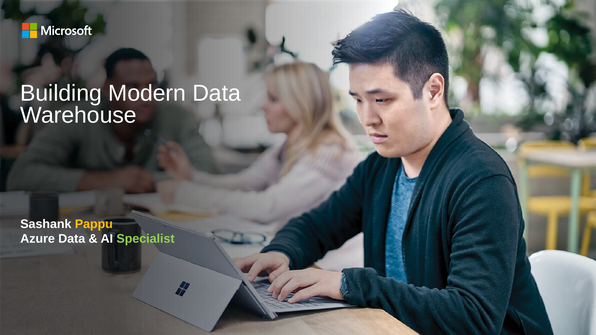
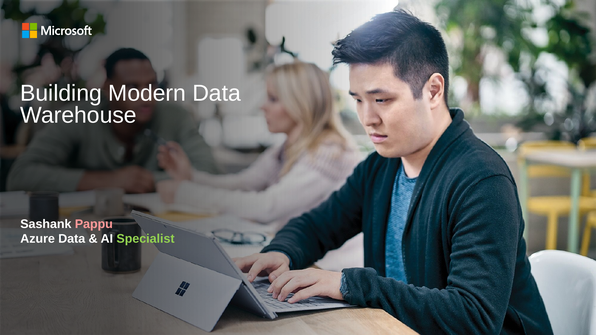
Pappu colour: yellow -> pink
